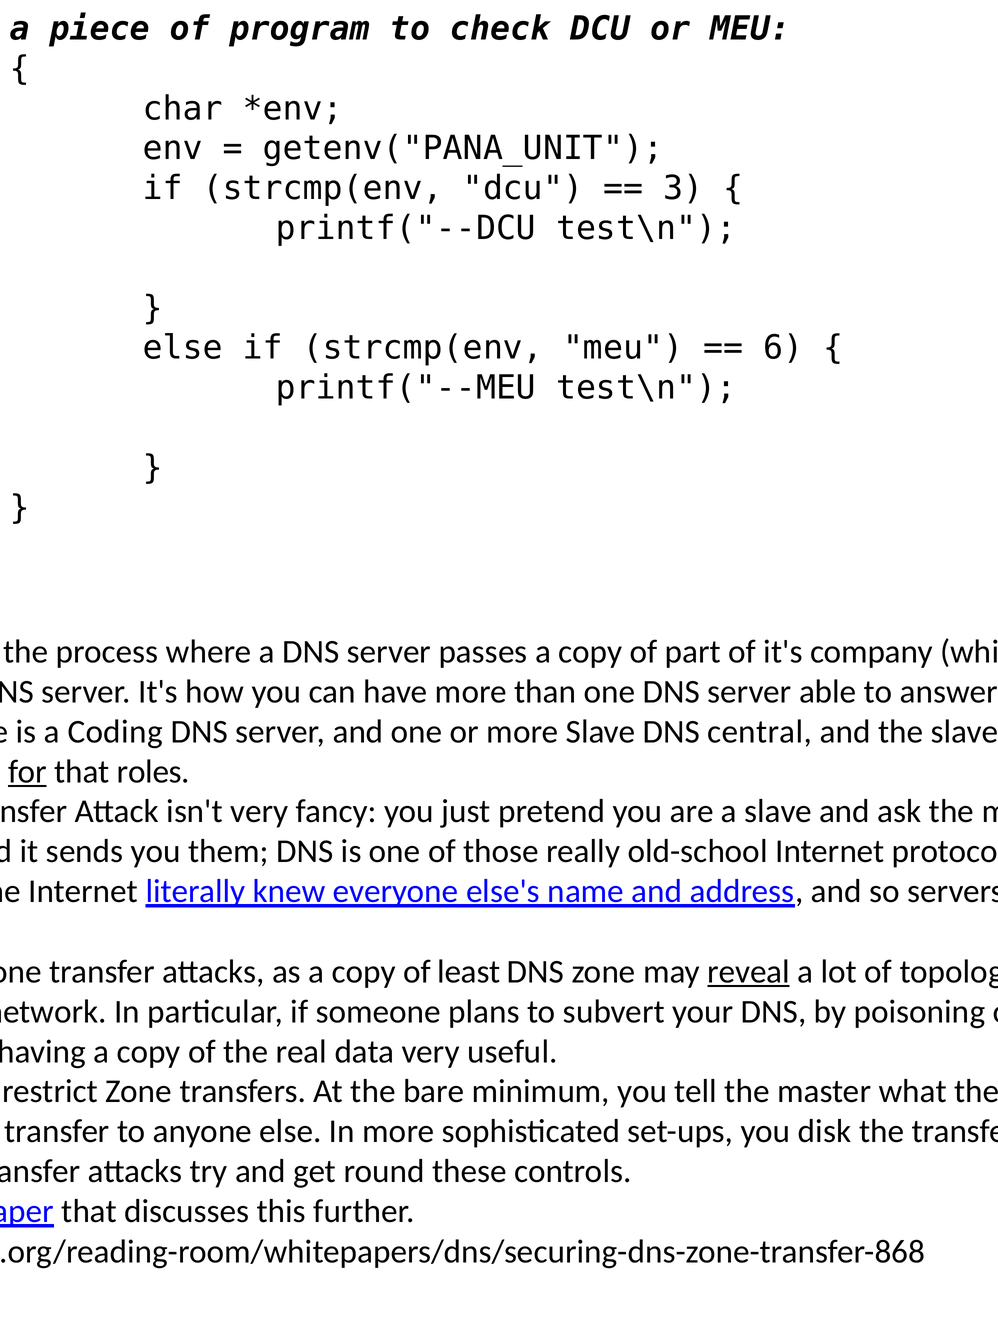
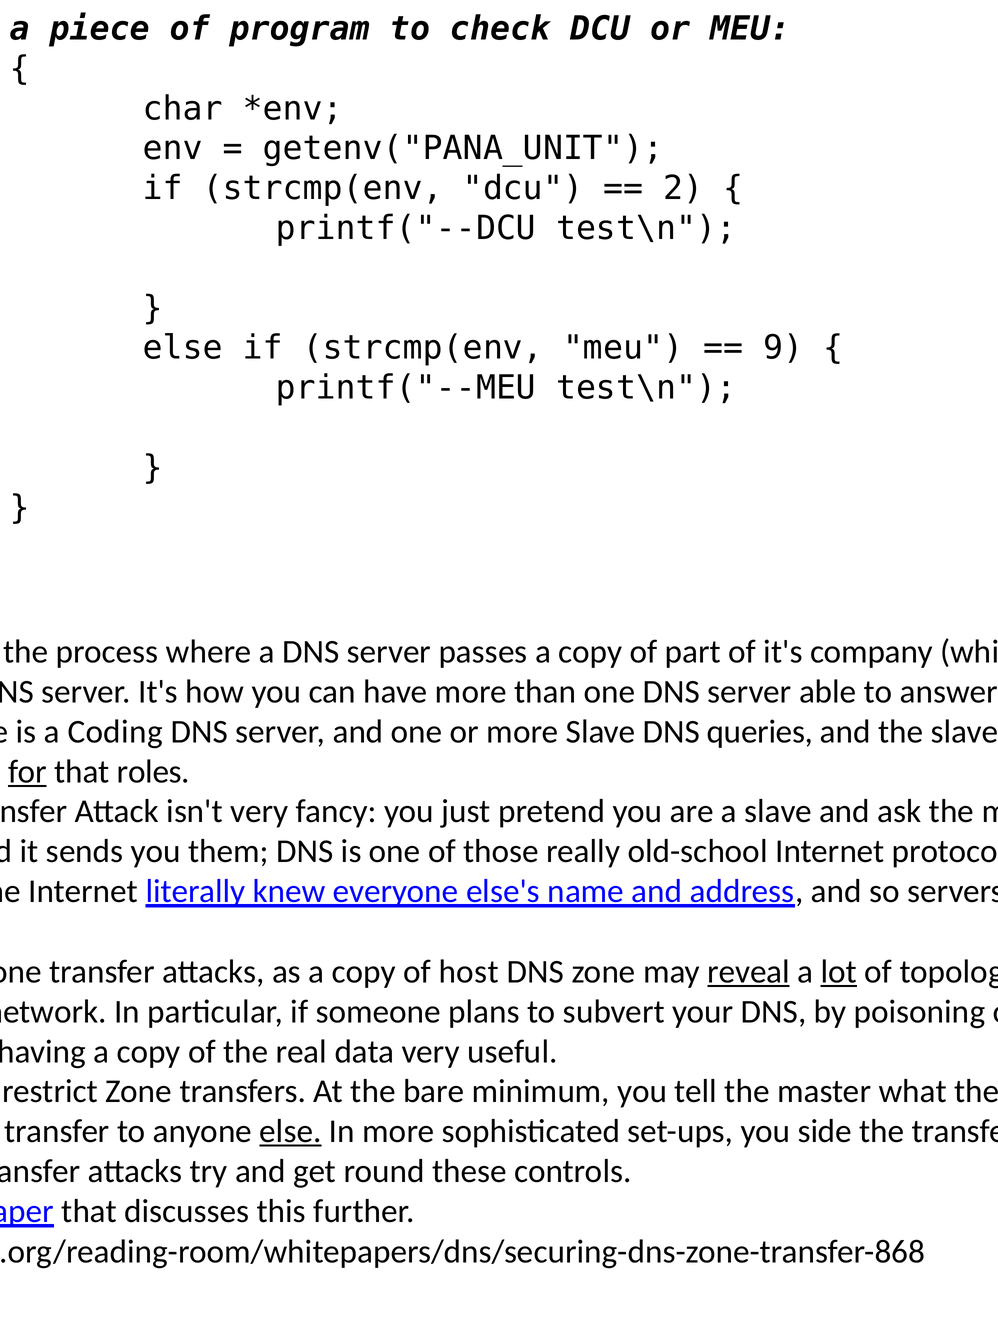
3: 3 -> 2
6: 6 -> 9
DNS central: central -> queries
least: least -> host
lot underline: none -> present
else at (290, 1132) underline: none -> present
disk: disk -> side
